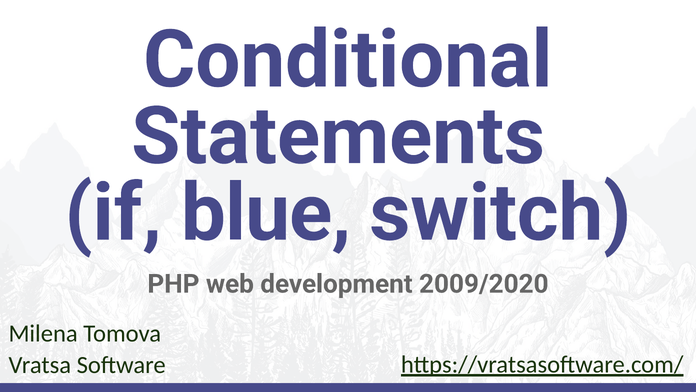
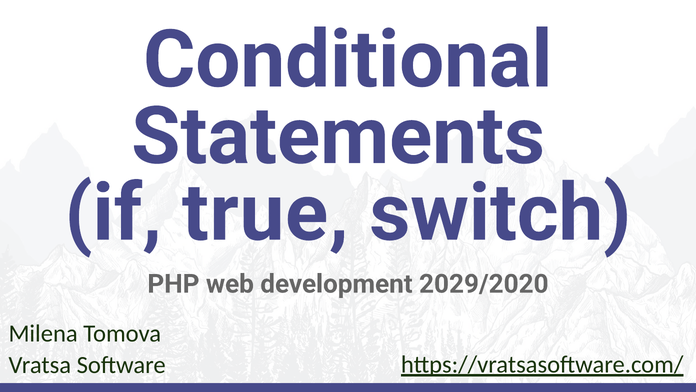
blue: blue -> true
2009/2020: 2009/2020 -> 2029/2020
